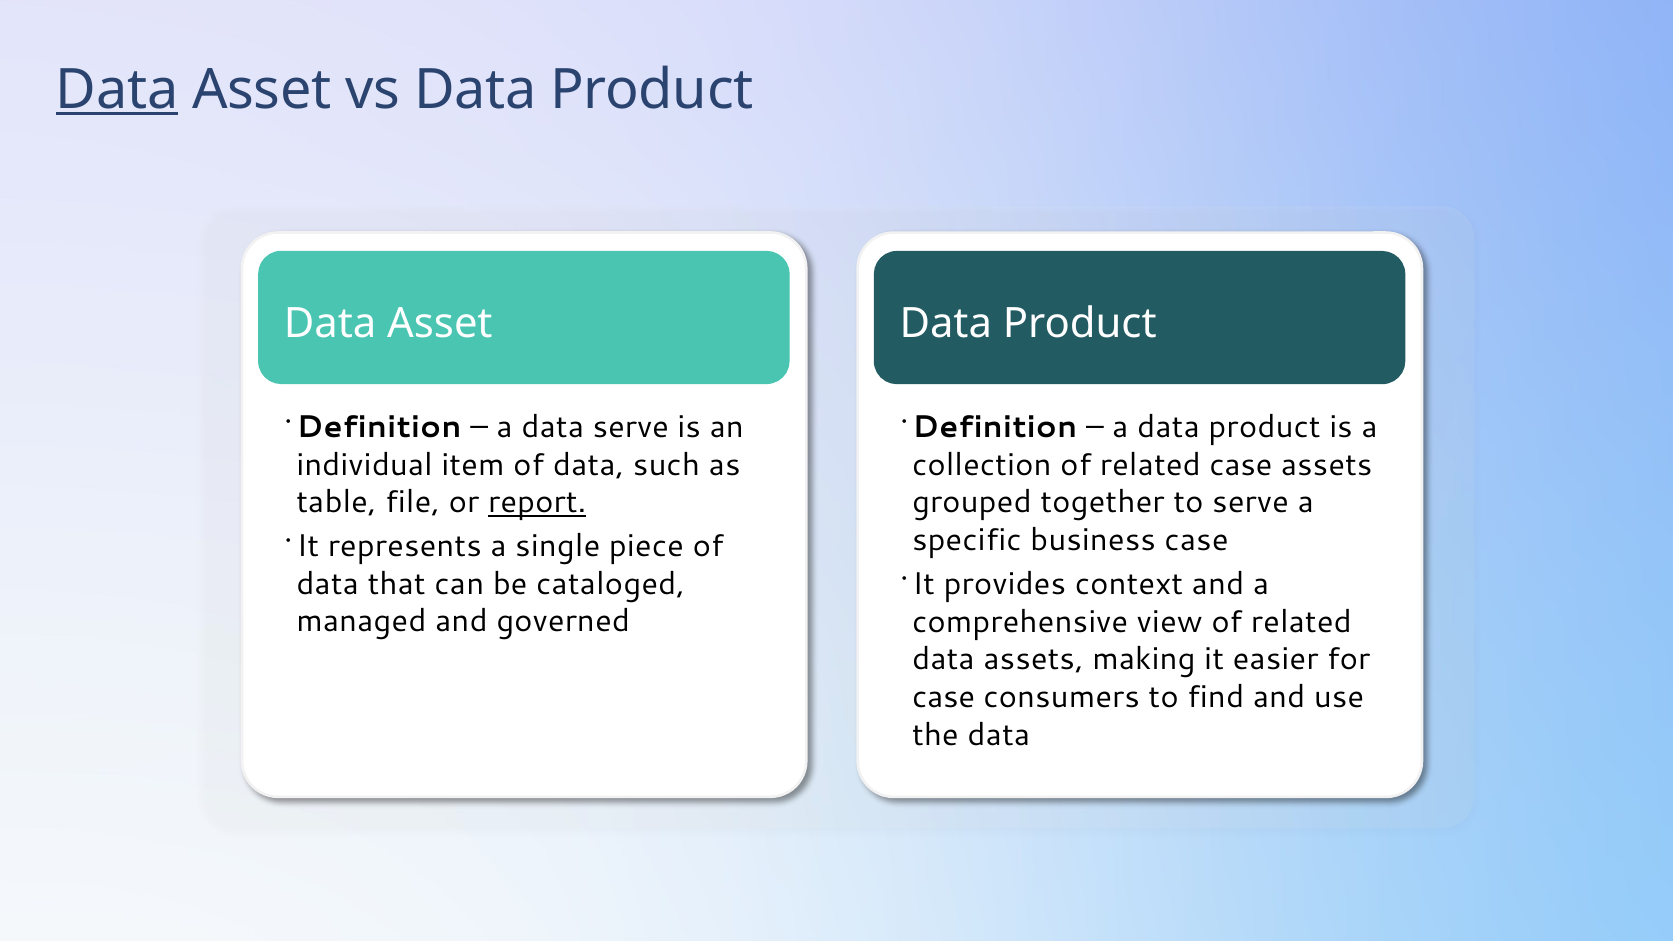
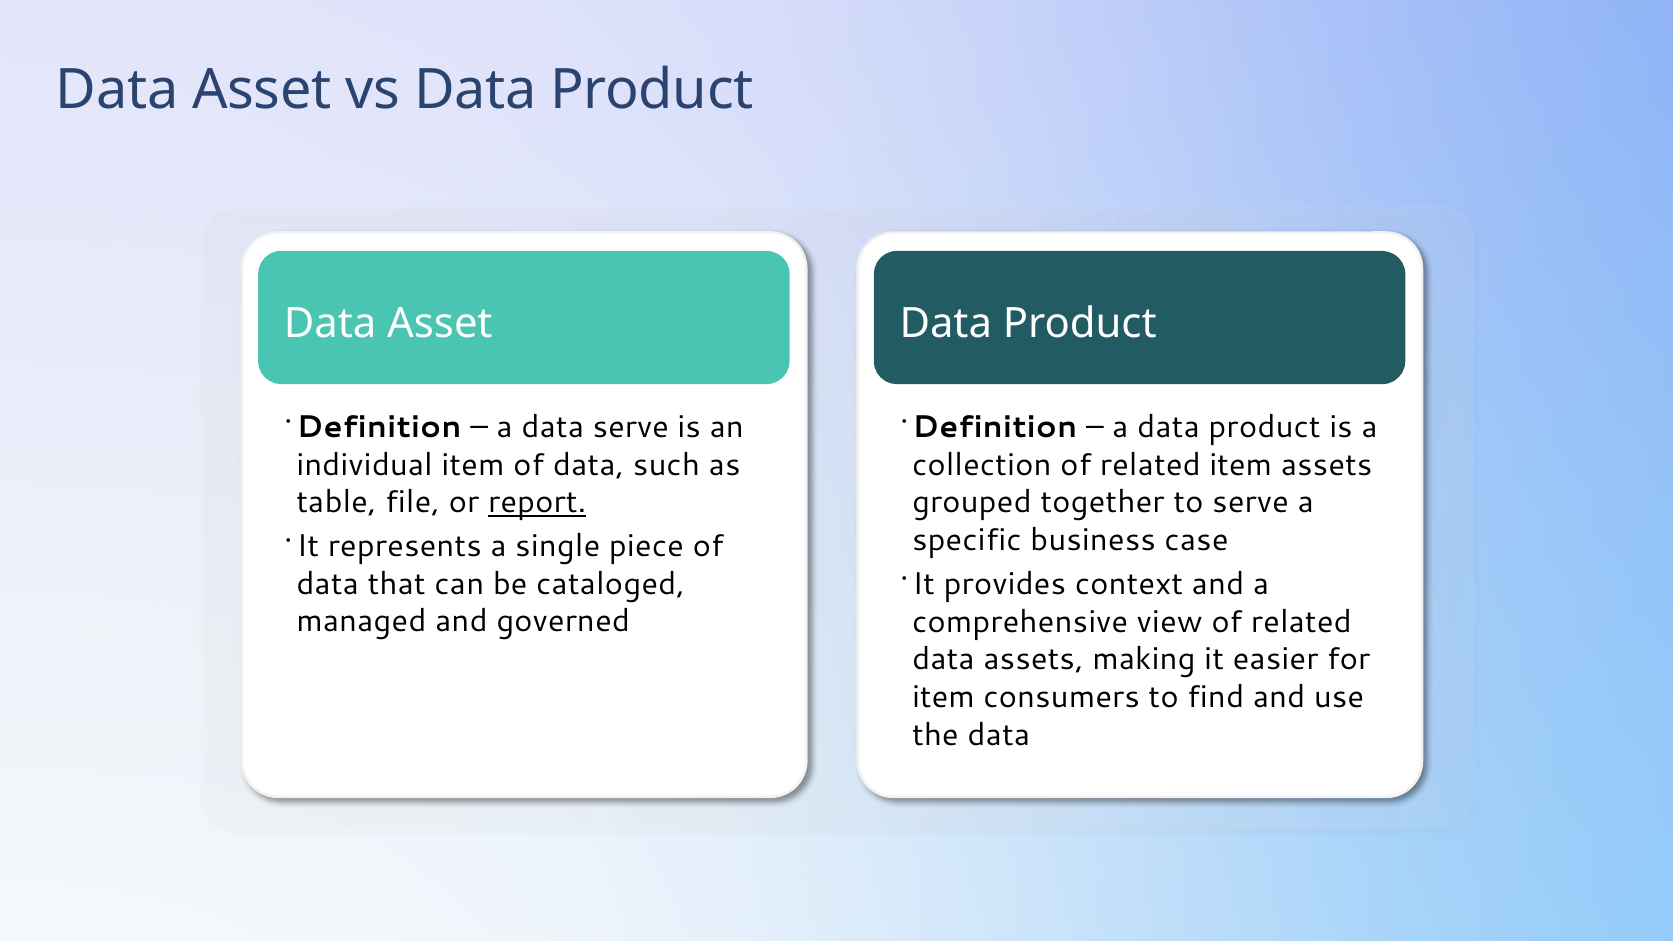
Data at (117, 90) underline: present -> none
related case: case -> item
case at (944, 697): case -> item
